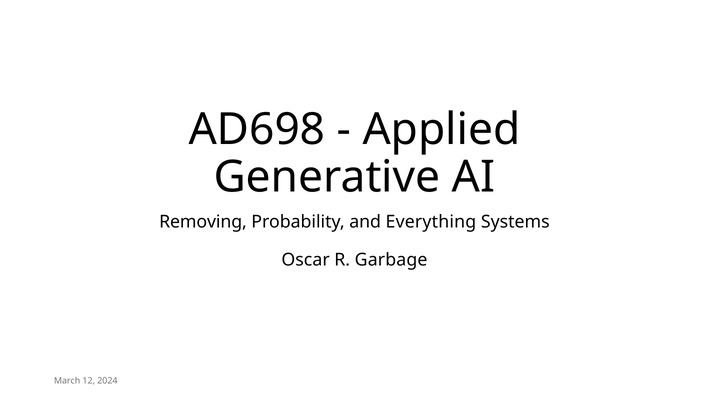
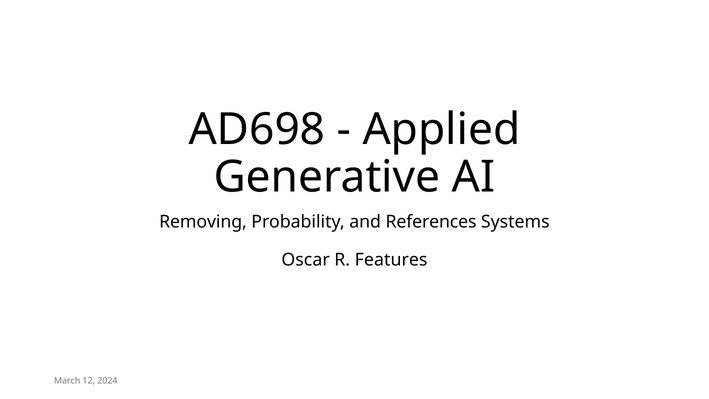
Everything: Everything -> References
Garbage: Garbage -> Features
